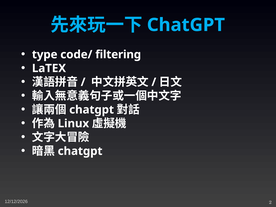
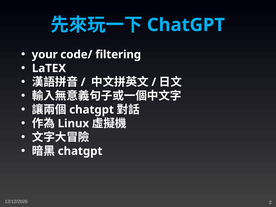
type: type -> your
